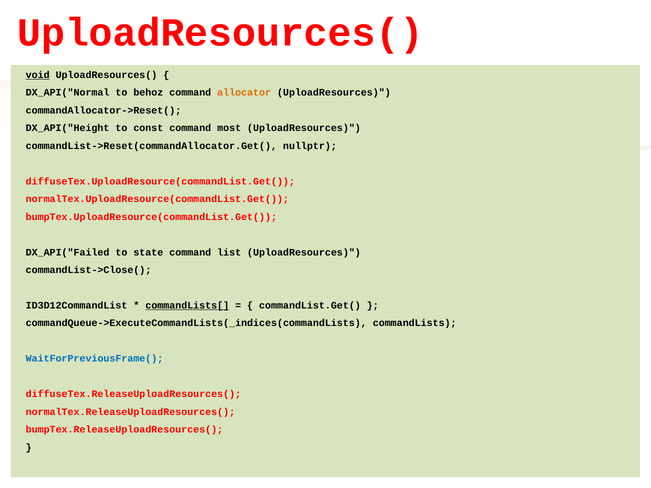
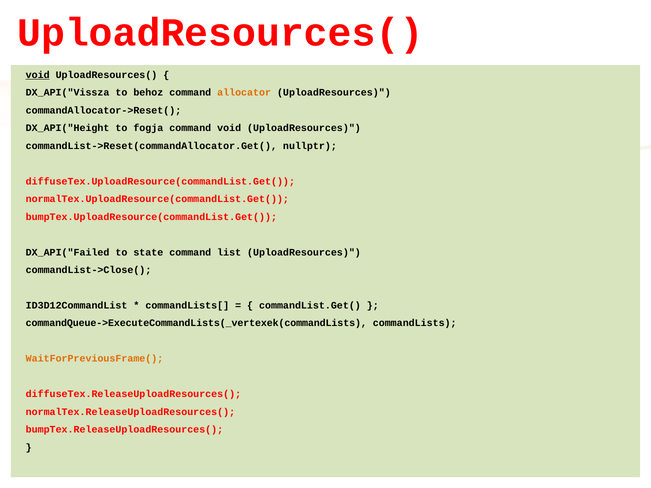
DX_API("Normal: DX_API("Normal -> DX_API("Vissza
const: const -> fogja
command most: most -> void
commandLists[ underline: present -> none
commandQueue->ExecuteCommandLists(_indices(commandLists: commandQueue->ExecuteCommandLists(_indices(commandLists -> commandQueue->ExecuteCommandLists(_vertexek(commandLists
WaitForPreviousFrame( colour: blue -> orange
